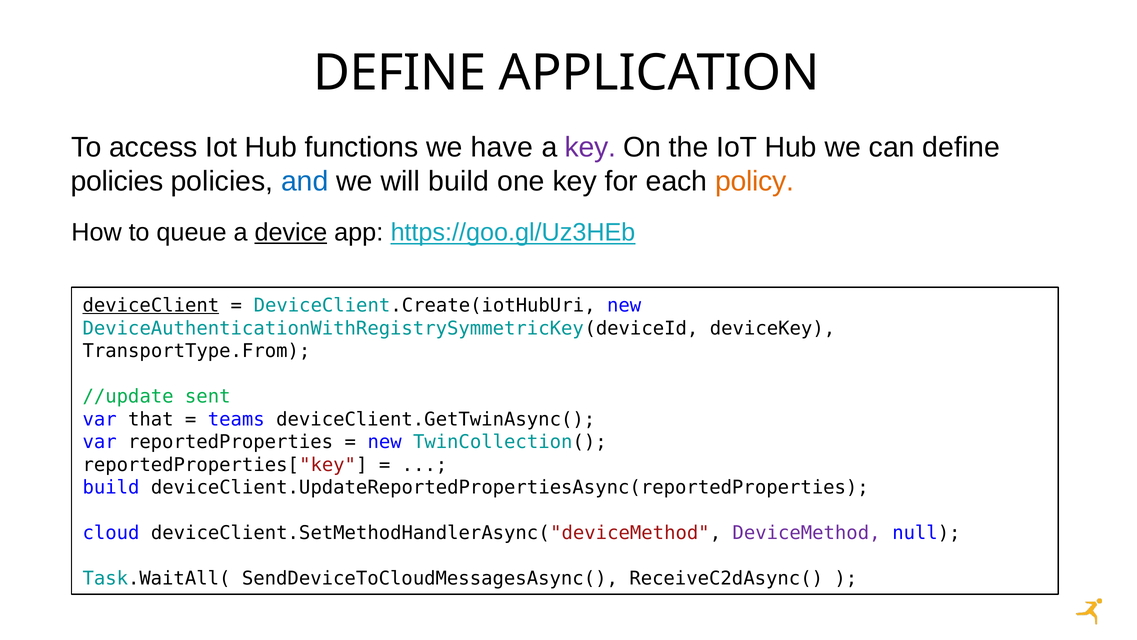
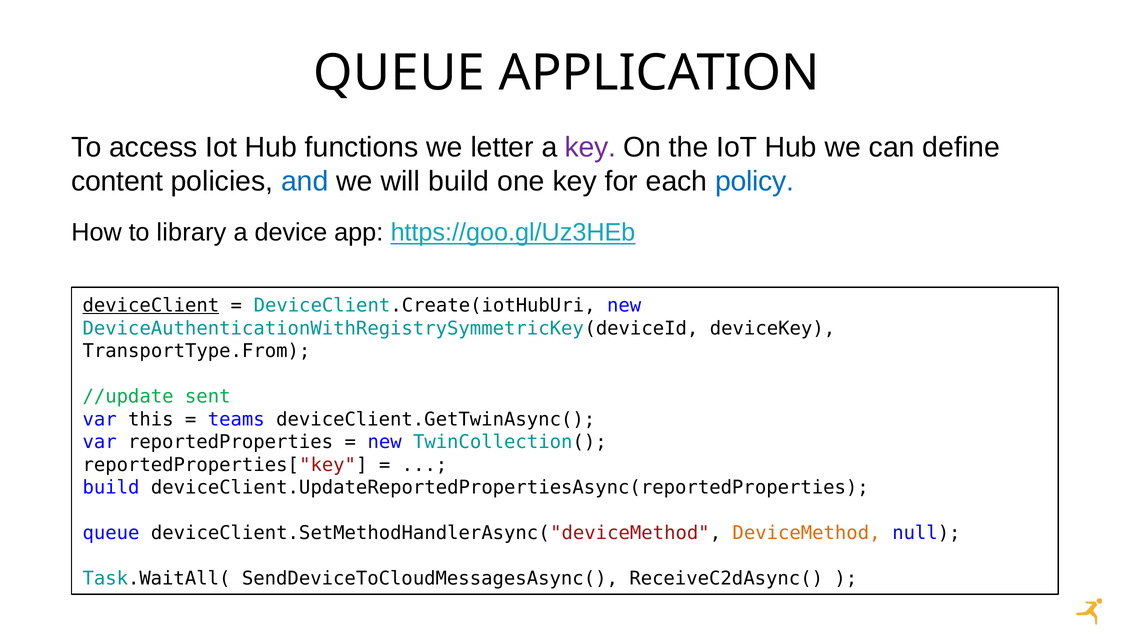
DEFINE at (400, 73): DEFINE -> QUEUE
have: have -> letter
policies at (117, 181): policies -> content
policy colour: orange -> blue
queue: queue -> library
device underline: present -> none
that: that -> this
cloud at (111, 533): cloud -> queue
DeviceMethod colour: purple -> orange
